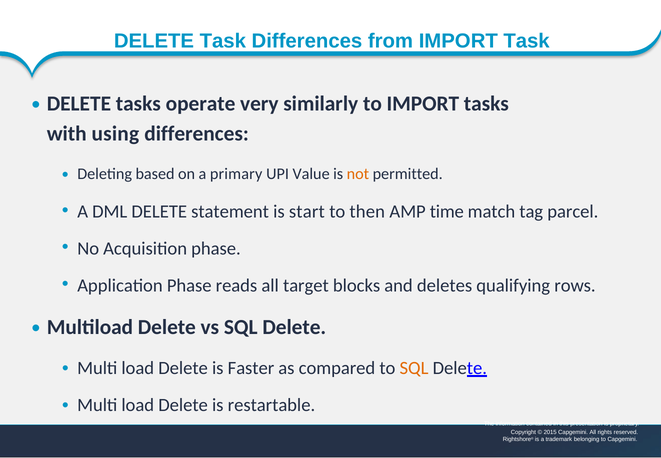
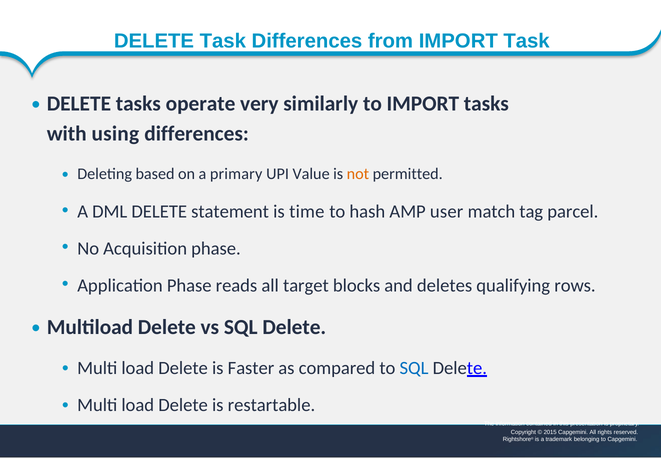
start: start -> time
then: then -> hash
time: time -> user
SQL at (414, 368) colour: orange -> blue
